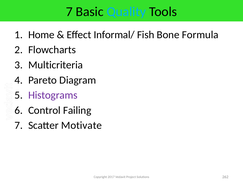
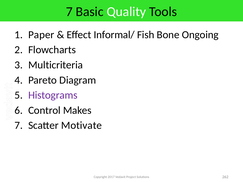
Quality colour: light blue -> white
Home: Home -> Paper
Formula: Formula -> Ongoing
Failing: Failing -> Makes
